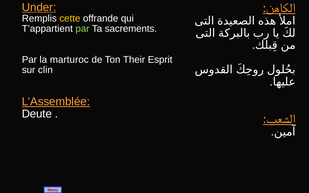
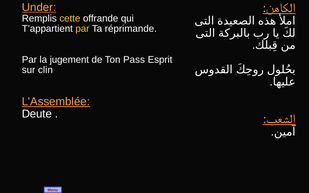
par at (82, 29) colour: light green -> yellow
sacrements: sacrements -> réprimande
marturoc: marturoc -> jugement
Their: Their -> Pass
